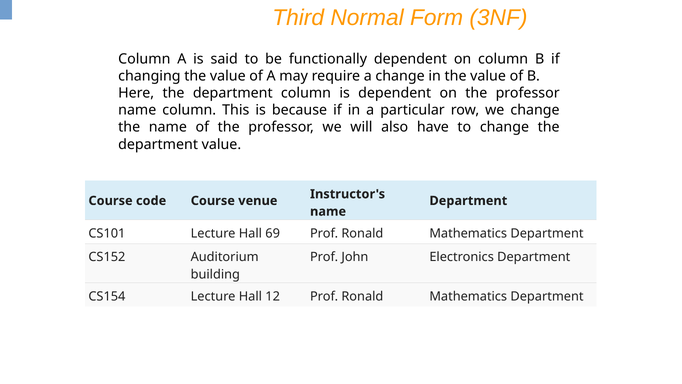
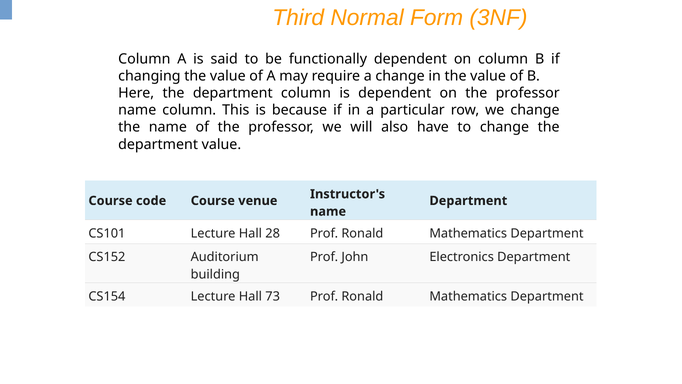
69: 69 -> 28
12: 12 -> 73
